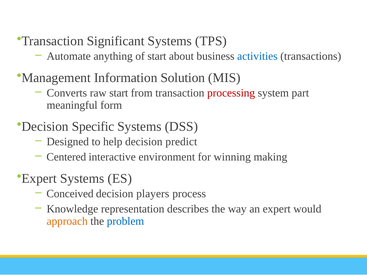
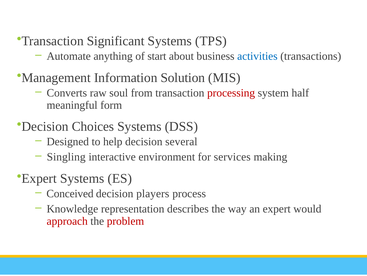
raw start: start -> soul
part: part -> half
Specific: Specific -> Choices
predict: predict -> several
Centered: Centered -> Singling
winning: winning -> services
approach colour: orange -> red
problem colour: blue -> red
